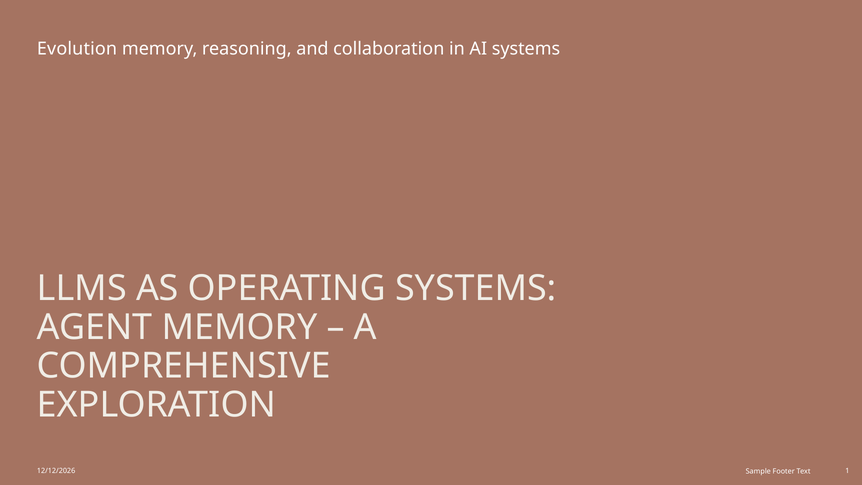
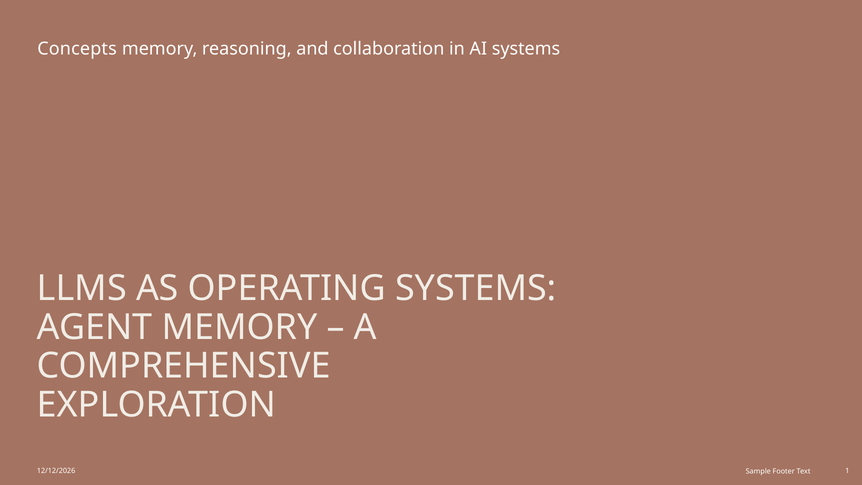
Evolution: Evolution -> Concepts
